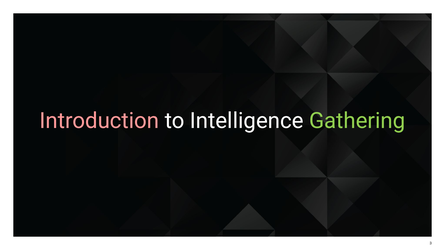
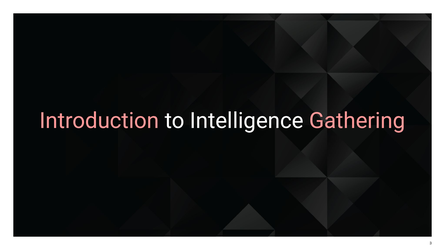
Gathering colour: light green -> pink
